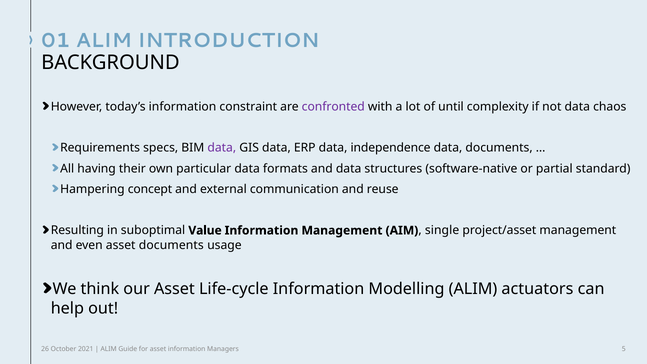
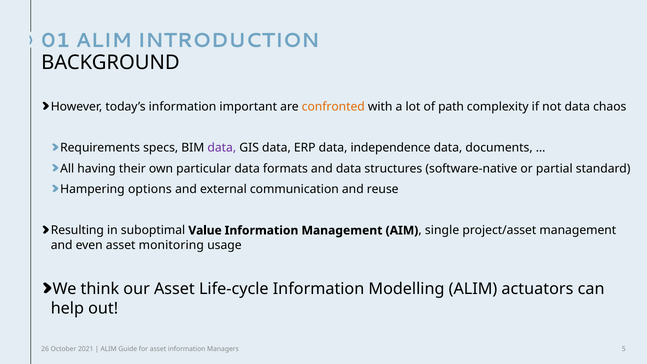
constraint: constraint -> important
confronted colour: purple -> orange
until: until -> path
concept: concept -> options
asset documents: documents -> monitoring
